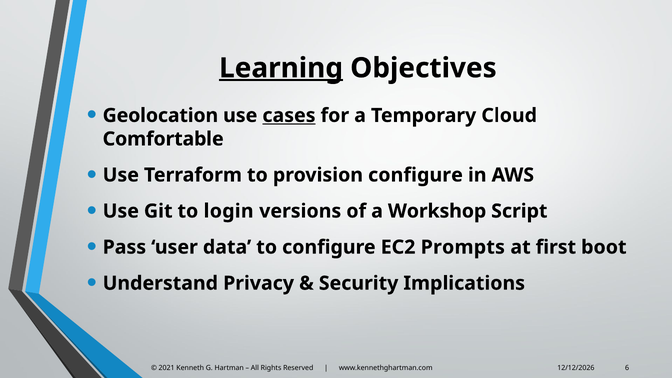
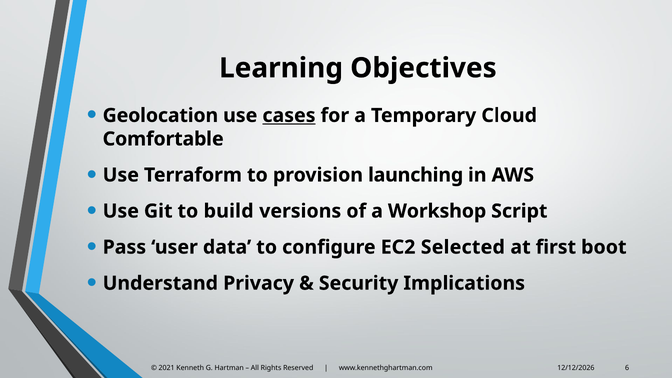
Learning underline: present -> none
provision configure: configure -> launching
login: login -> build
Prompts: Prompts -> Selected
